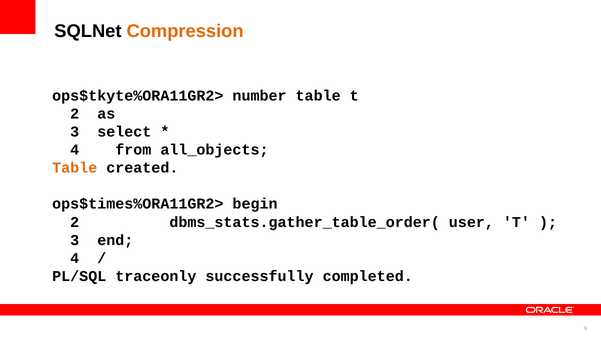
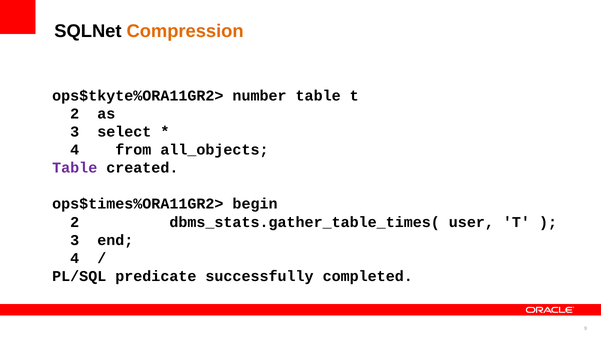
Table at (75, 168) colour: orange -> purple
dbms_stats.gather_table_order(: dbms_stats.gather_table_order( -> dbms_stats.gather_table_times(
traceonly: traceonly -> predicate
